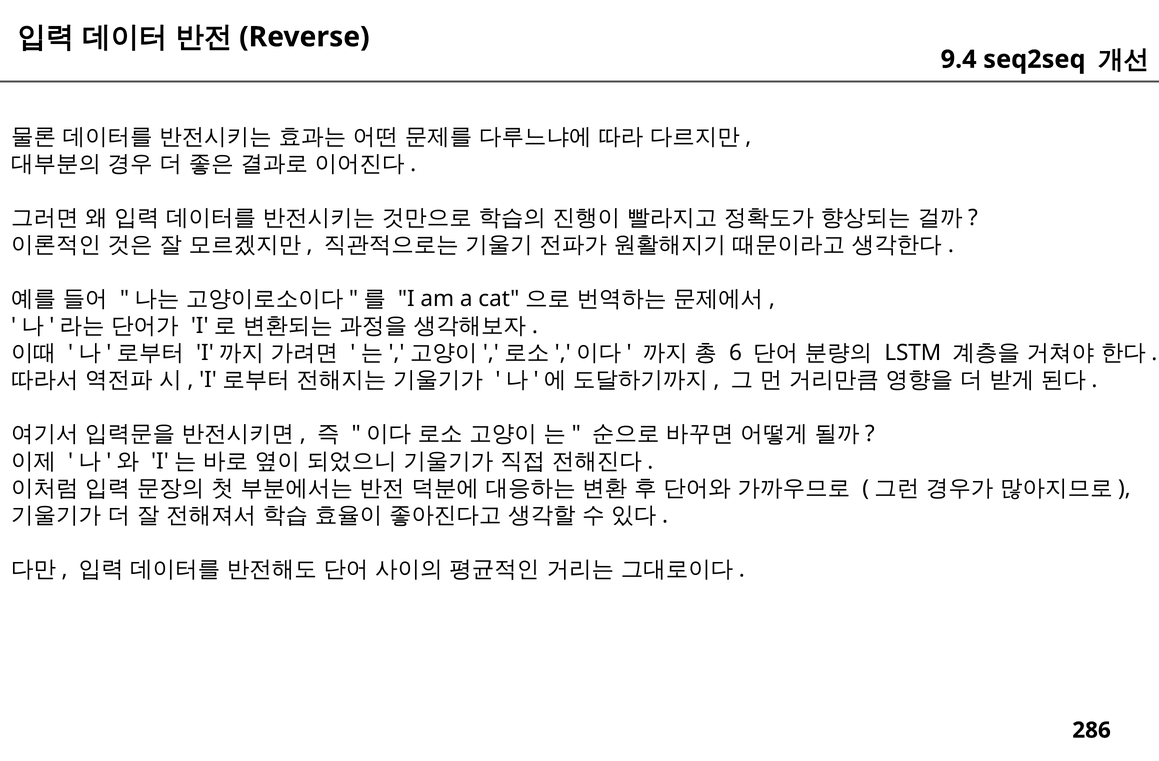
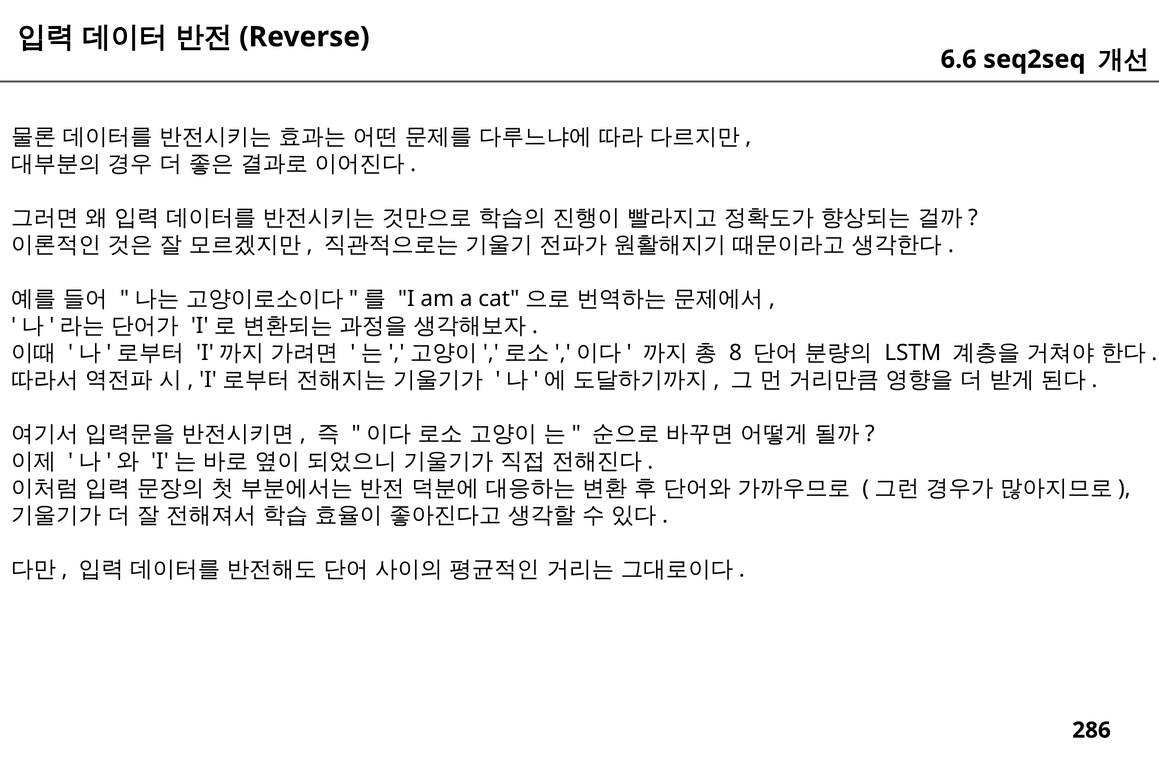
9.4: 9.4 -> 6.6
6: 6 -> 8
